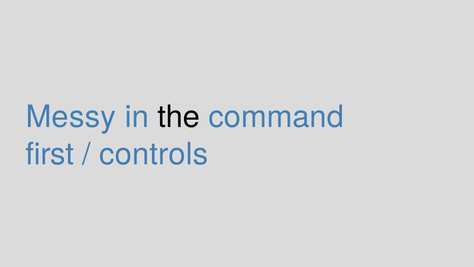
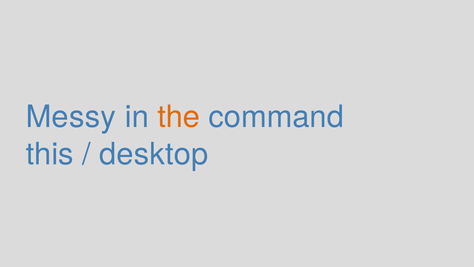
the colour: black -> orange
first: first -> this
controls: controls -> desktop
